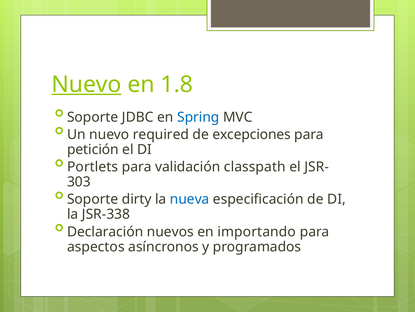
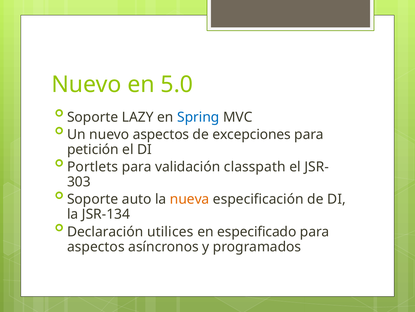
Nuevo at (87, 84) underline: present -> none
1.8: 1.8 -> 5.0
JDBC: JDBC -> LAZY
nuevo required: required -> aspectos
dirty: dirty -> auto
nueva colour: blue -> orange
JSR-338: JSR-338 -> JSR-134
nuevos: nuevos -> utilices
importando: importando -> especificado
